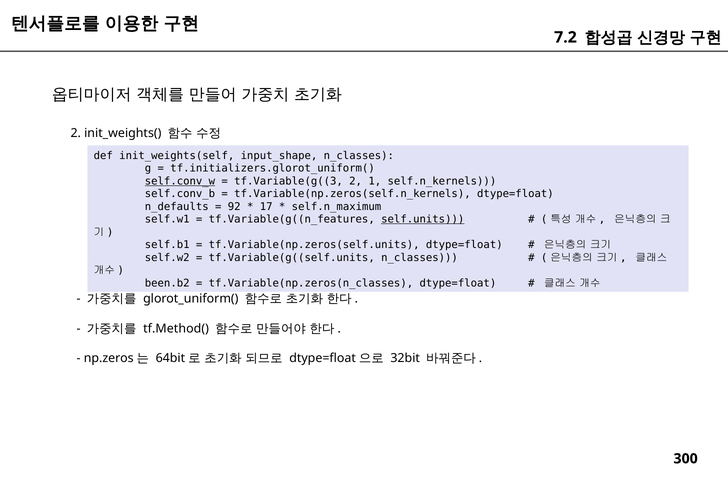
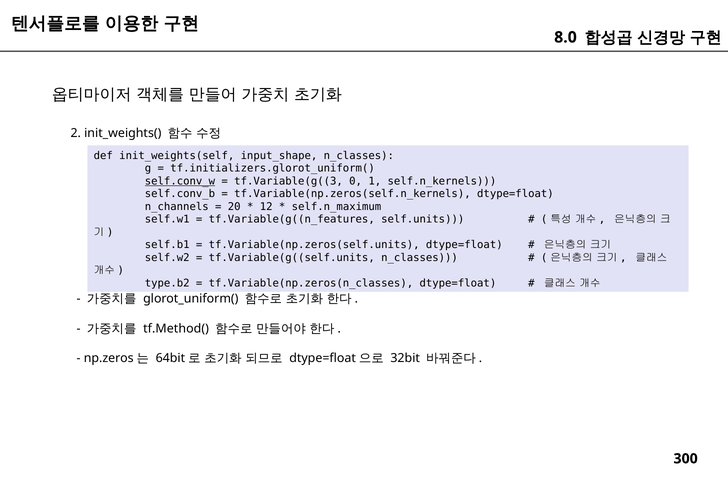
7.2: 7.2 -> 8.0
tf.Variable(g((3 2: 2 -> 0
n_defaults: n_defaults -> n_channels
92: 92 -> 20
17: 17 -> 12
self.units underline: present -> none
been.b2: been.b2 -> type.b2
